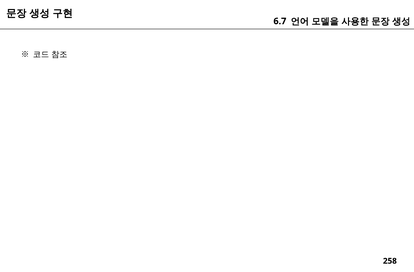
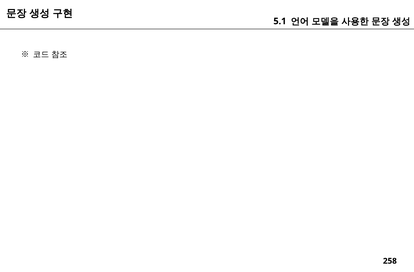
6.7: 6.7 -> 5.1
